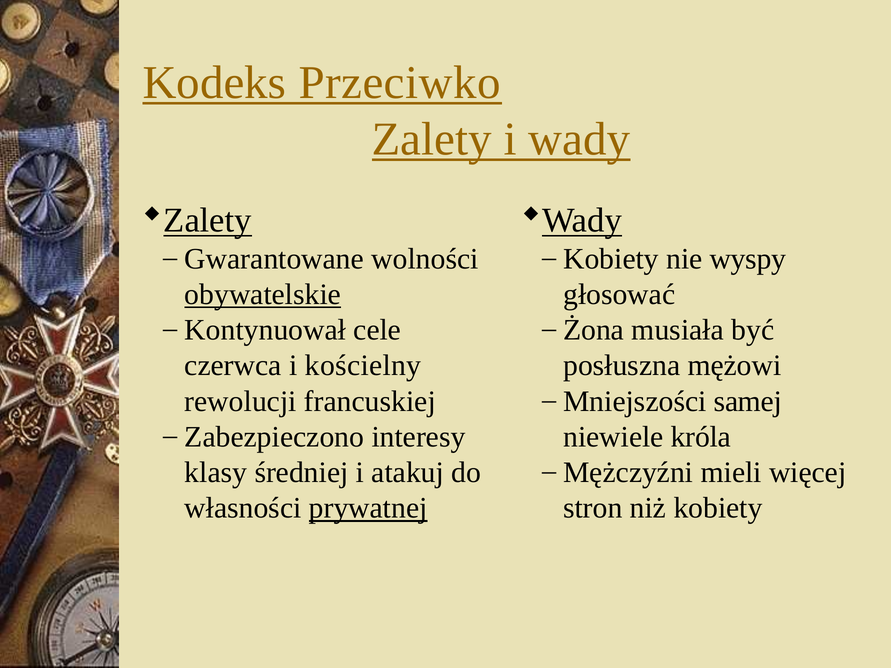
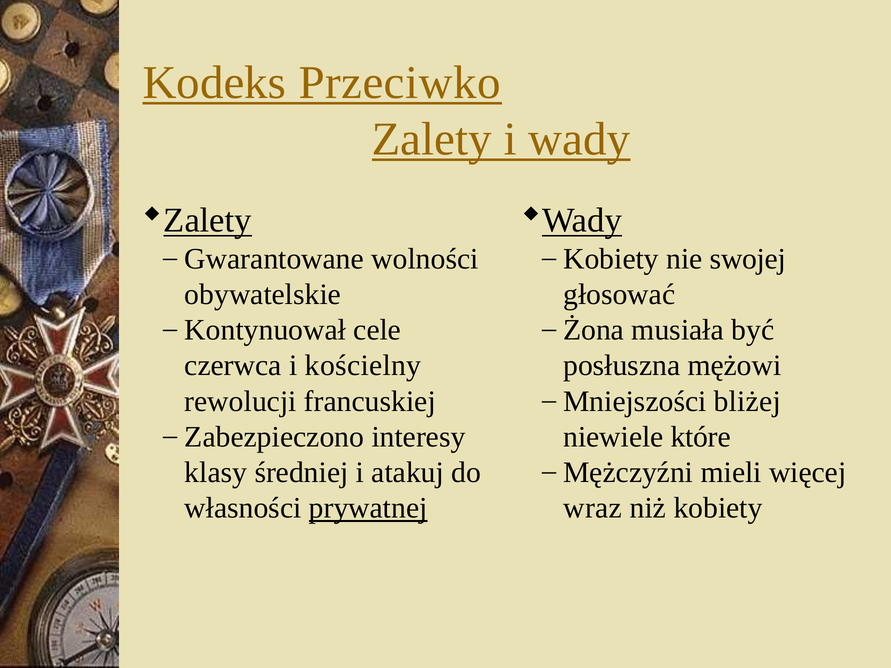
wyspy: wyspy -> swojej
obywatelskie underline: present -> none
samej: samej -> bliżej
króla: króla -> które
stron: stron -> wraz
